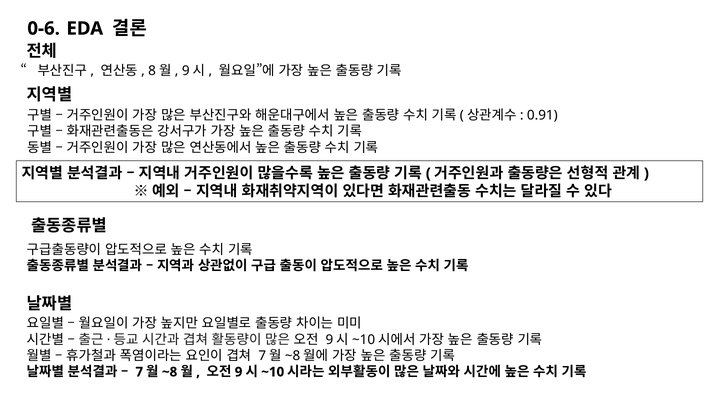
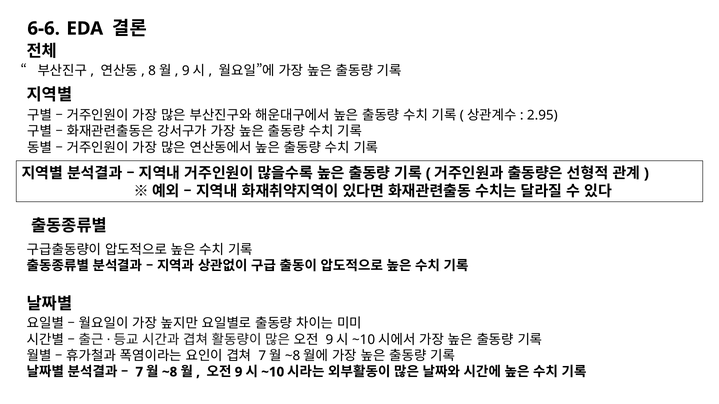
0-6: 0-6 -> 6-6
0.91: 0.91 -> 2.95
